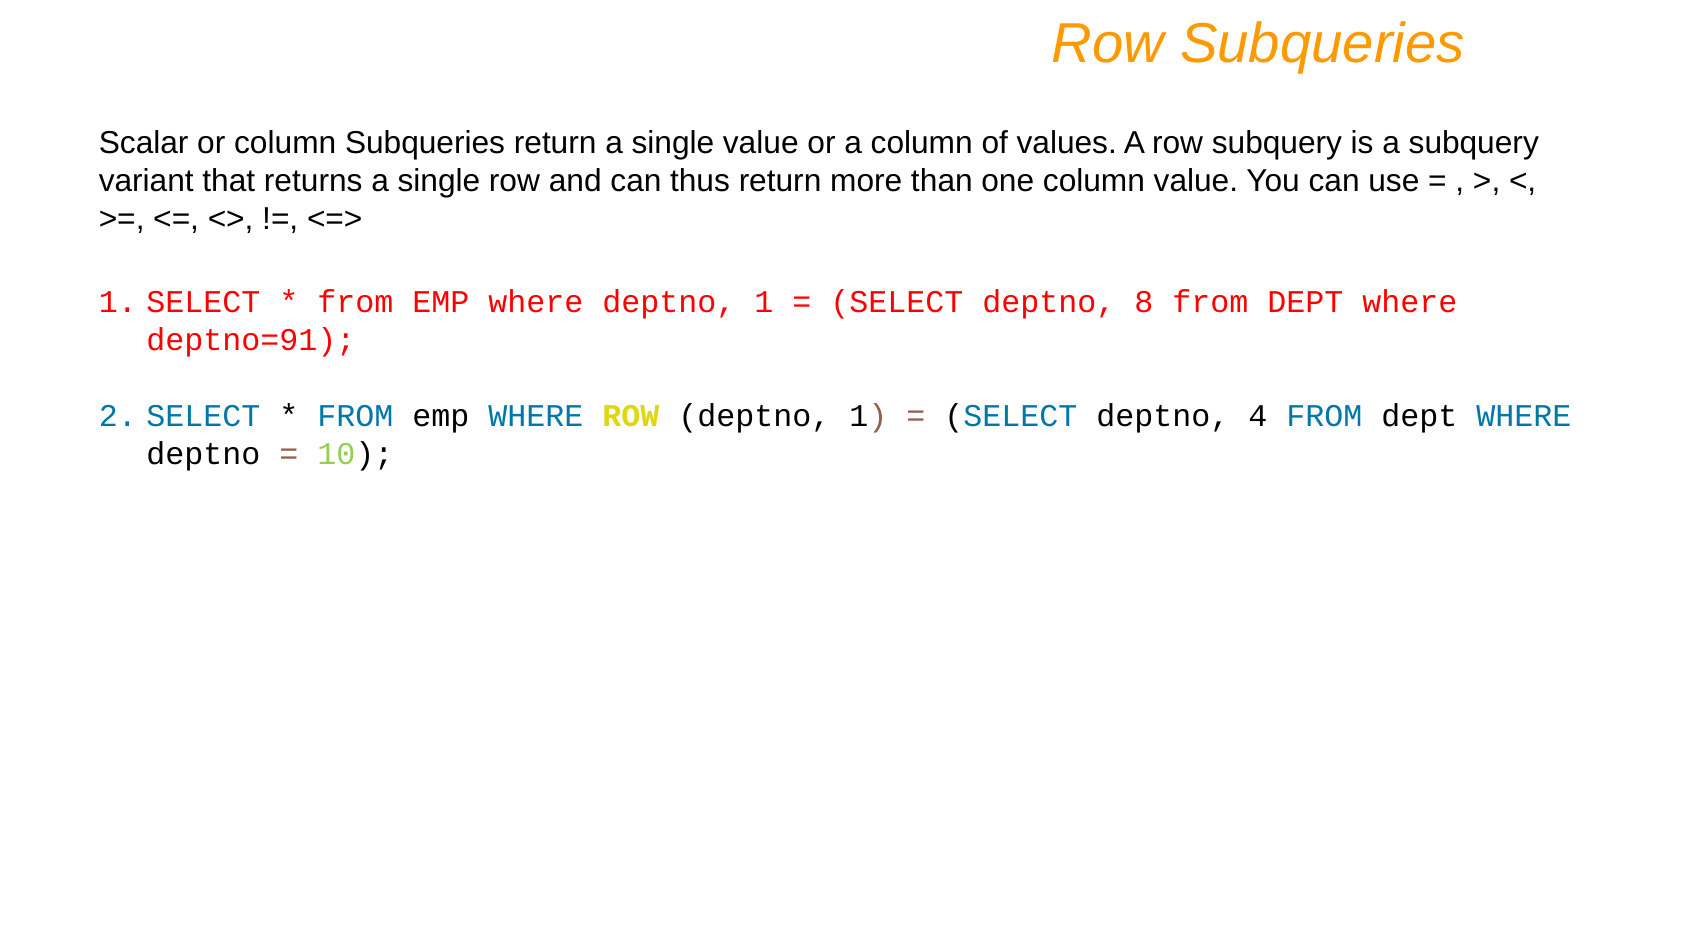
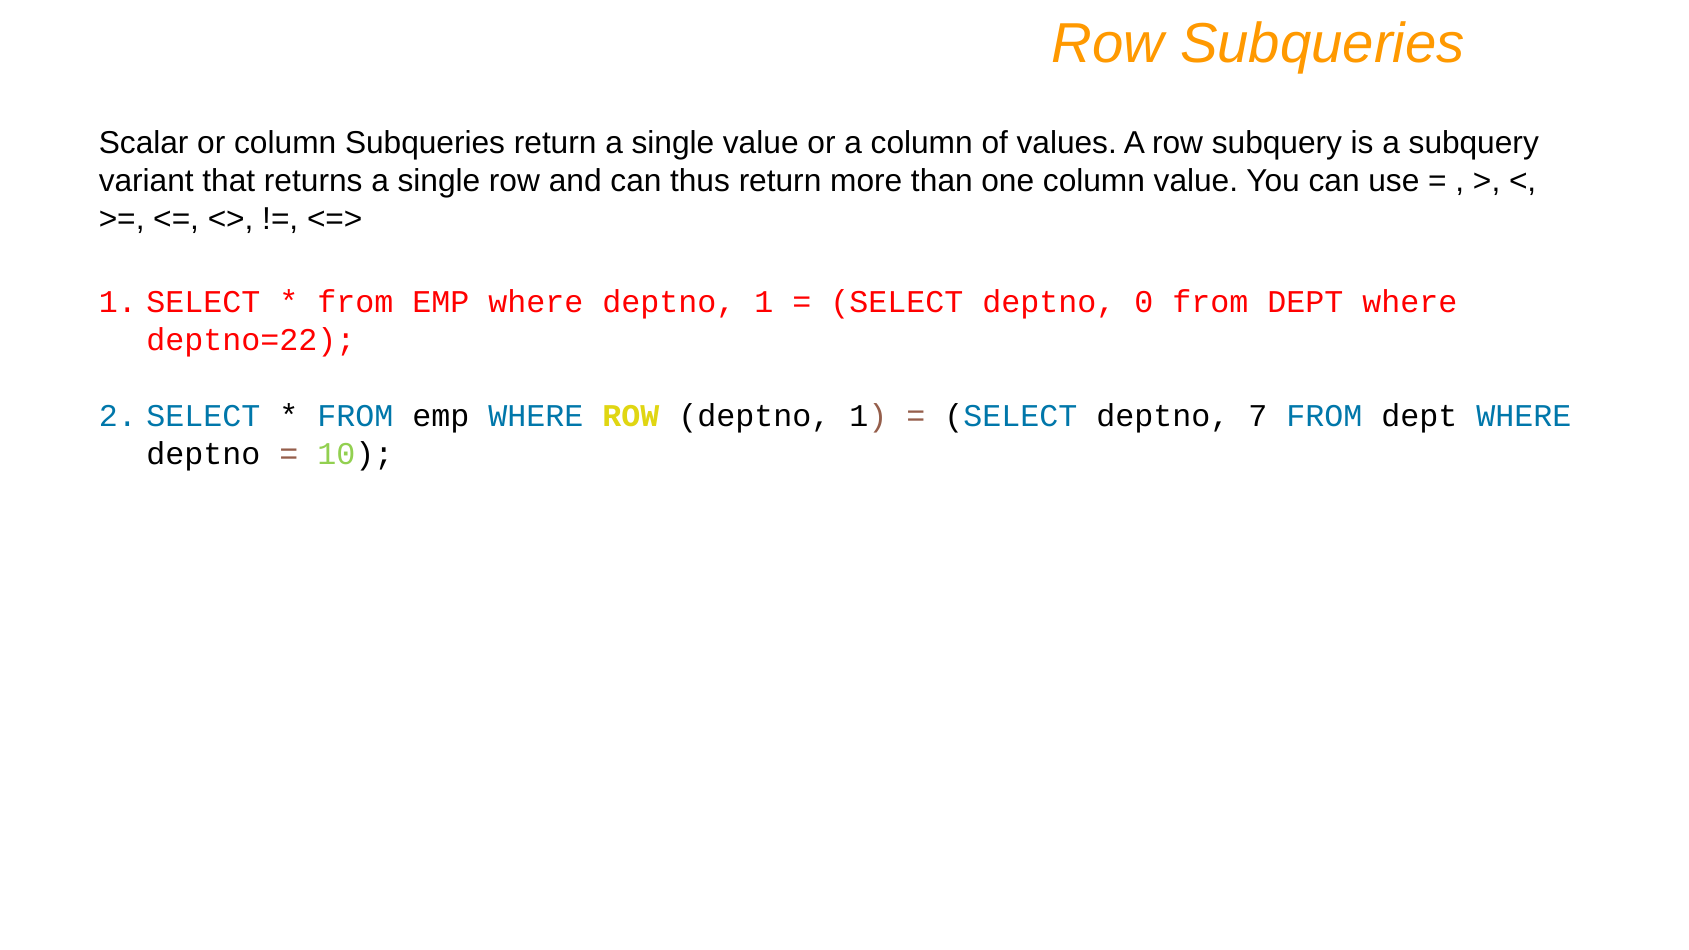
8: 8 -> 0
deptno=91: deptno=91 -> deptno=22
4: 4 -> 7
